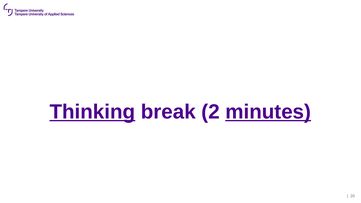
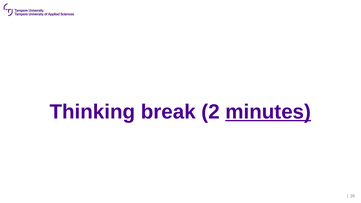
Thinking underline: present -> none
